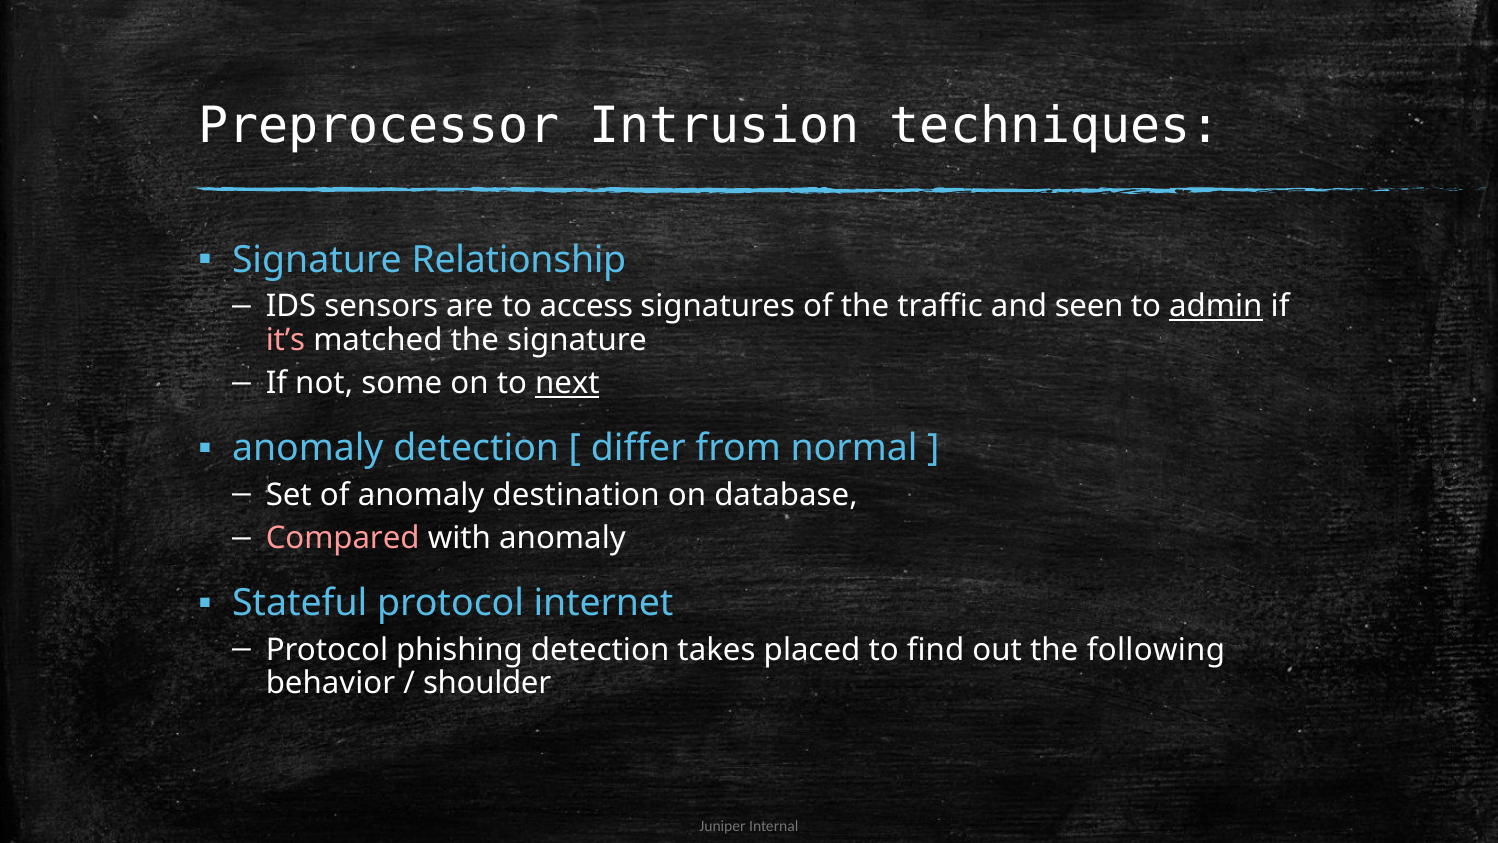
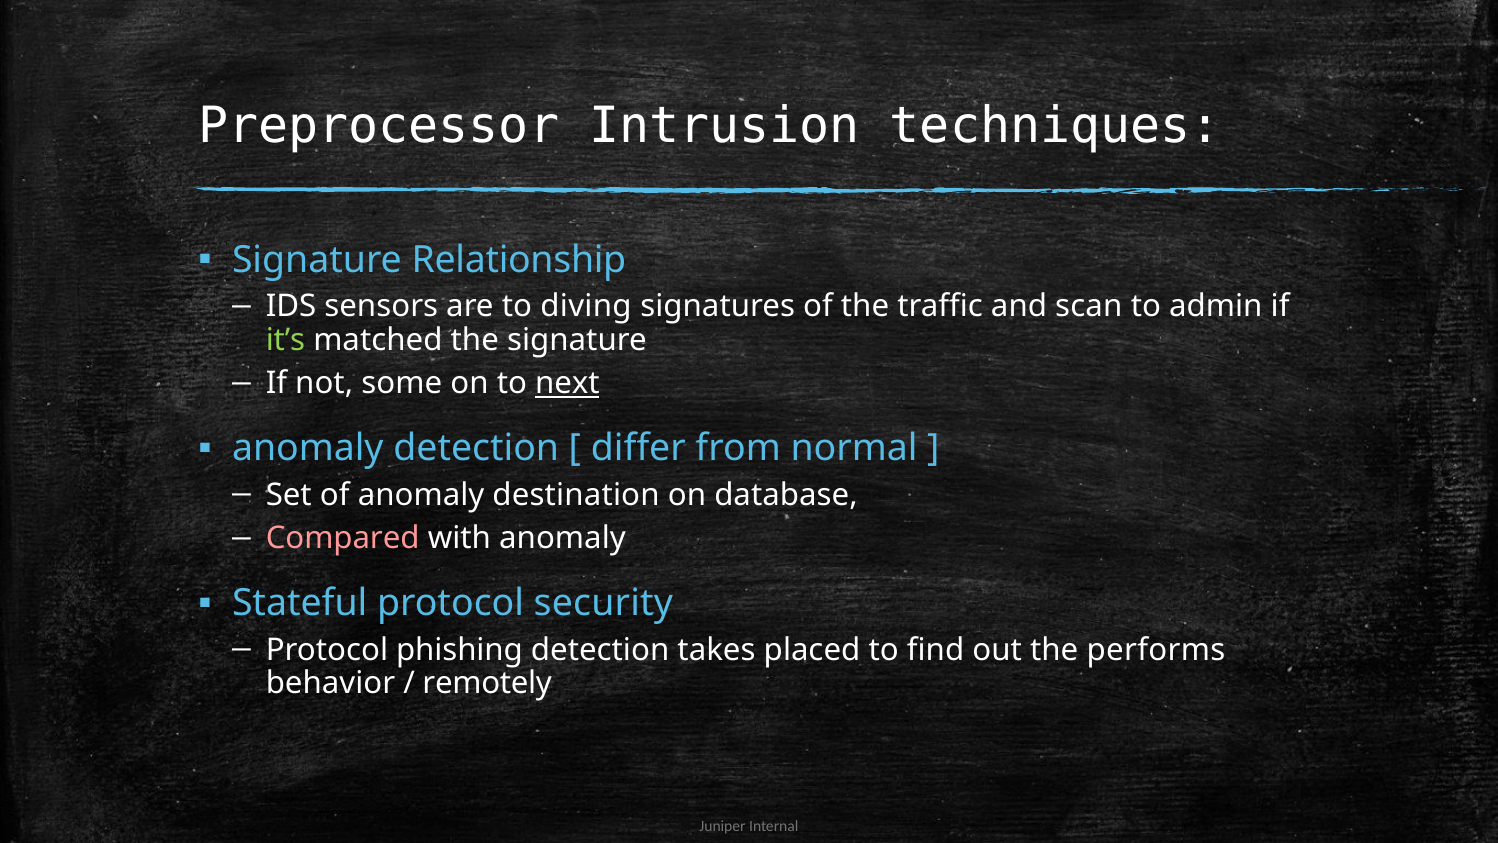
access: access -> diving
seen: seen -> scan
admin underline: present -> none
it’s colour: pink -> light green
internet: internet -> security
following: following -> performs
shoulder: shoulder -> remotely
